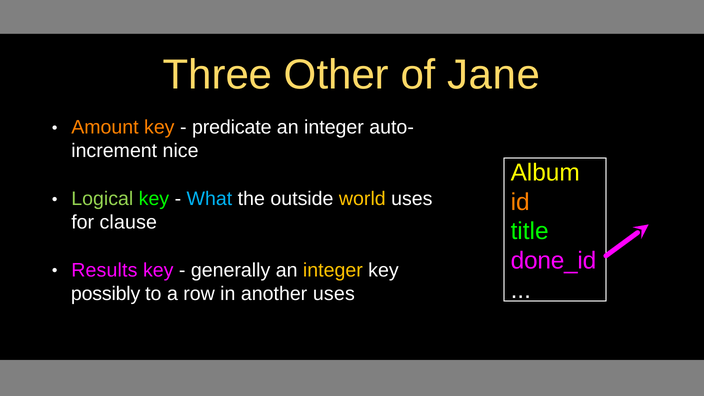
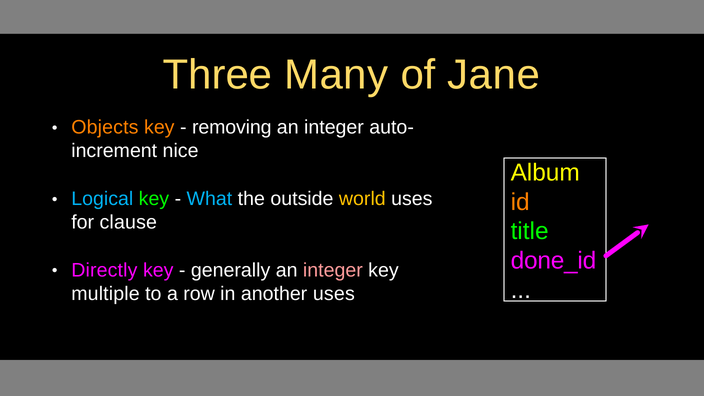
Other: Other -> Many
Amount: Amount -> Objects
predicate: predicate -> removing
Logical colour: light green -> light blue
Results: Results -> Directly
integer at (333, 270) colour: yellow -> pink
possibly: possibly -> multiple
